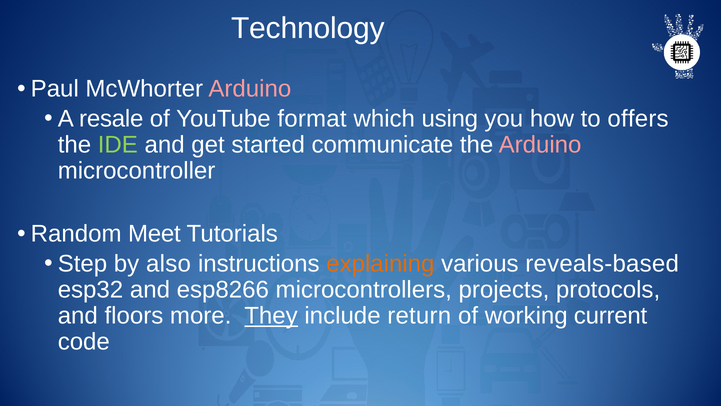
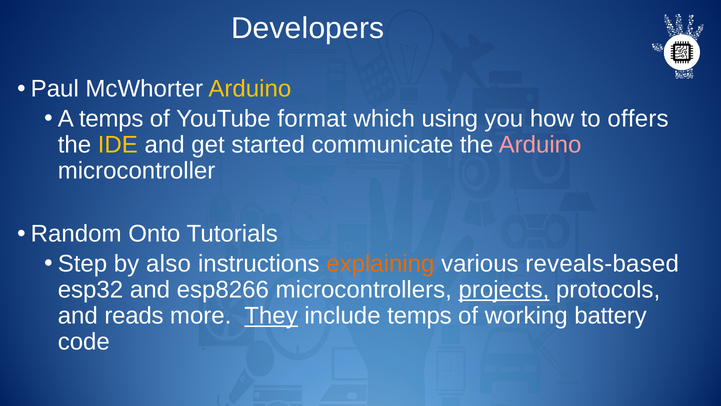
Technology: Technology -> Developers
Arduino at (250, 89) colour: pink -> yellow
A resale: resale -> temps
IDE colour: light green -> yellow
Meet: Meet -> Onto
projects underline: none -> present
floors: floors -> reads
include return: return -> temps
current: current -> battery
